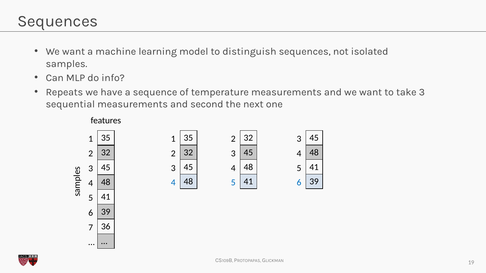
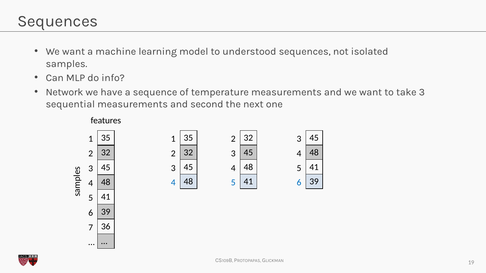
distinguish: distinguish -> understood
Repeats: Repeats -> Network
